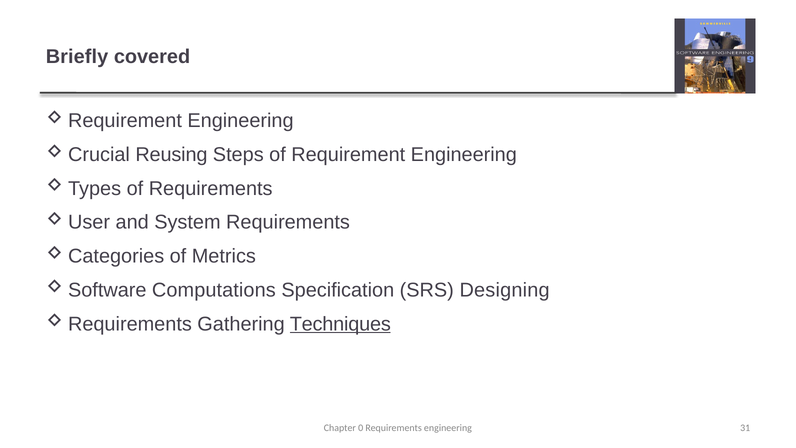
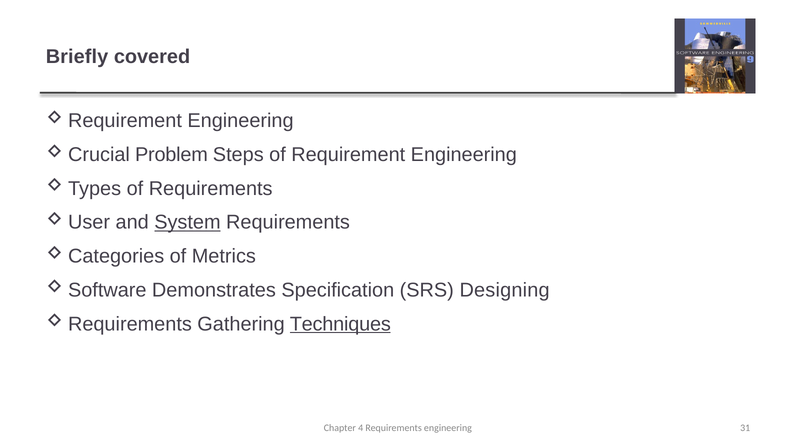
Reusing: Reusing -> Problem
System underline: none -> present
Computations: Computations -> Demonstrates
0: 0 -> 4
